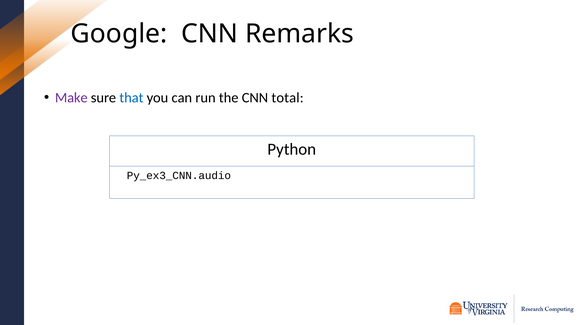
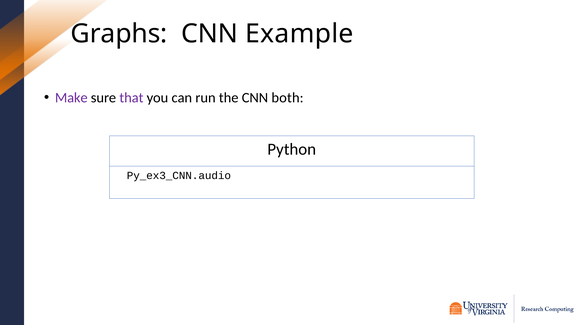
Google: Google -> Graphs
Remarks: Remarks -> Example
that colour: blue -> purple
total: total -> both
